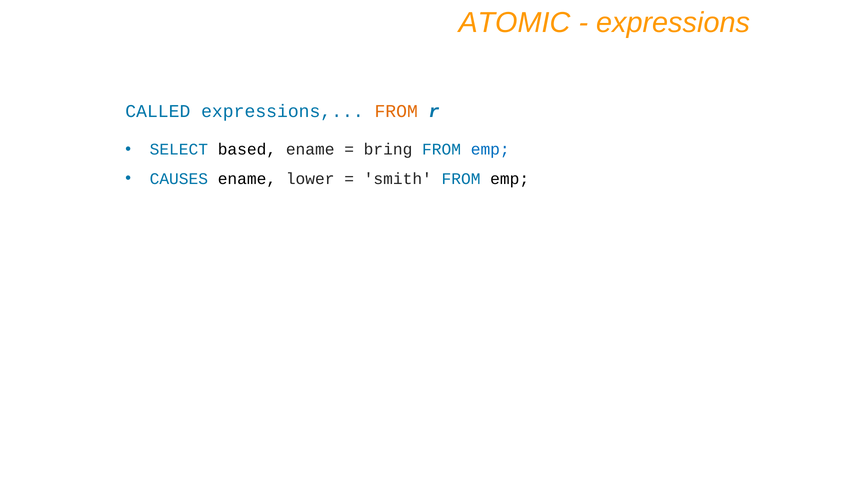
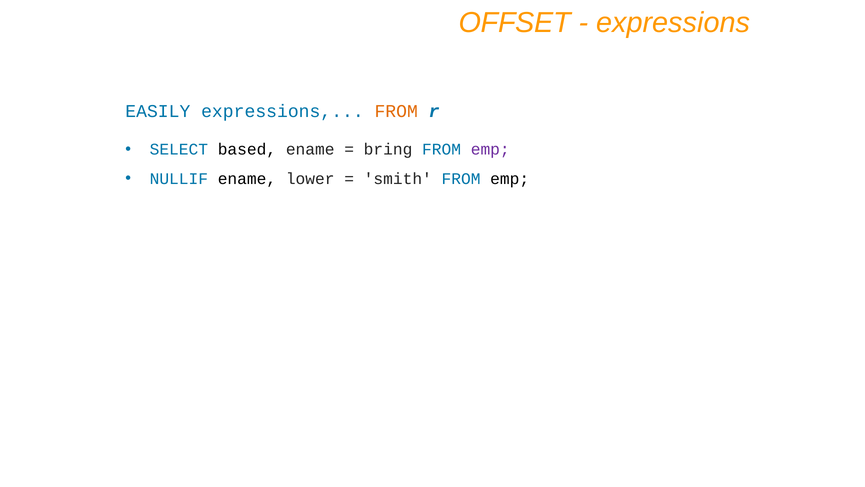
ATOMIC: ATOMIC -> OFFSET
CALLED: CALLED -> EASILY
emp at (490, 149) colour: blue -> purple
CAUSES: CAUSES -> NULLIF
